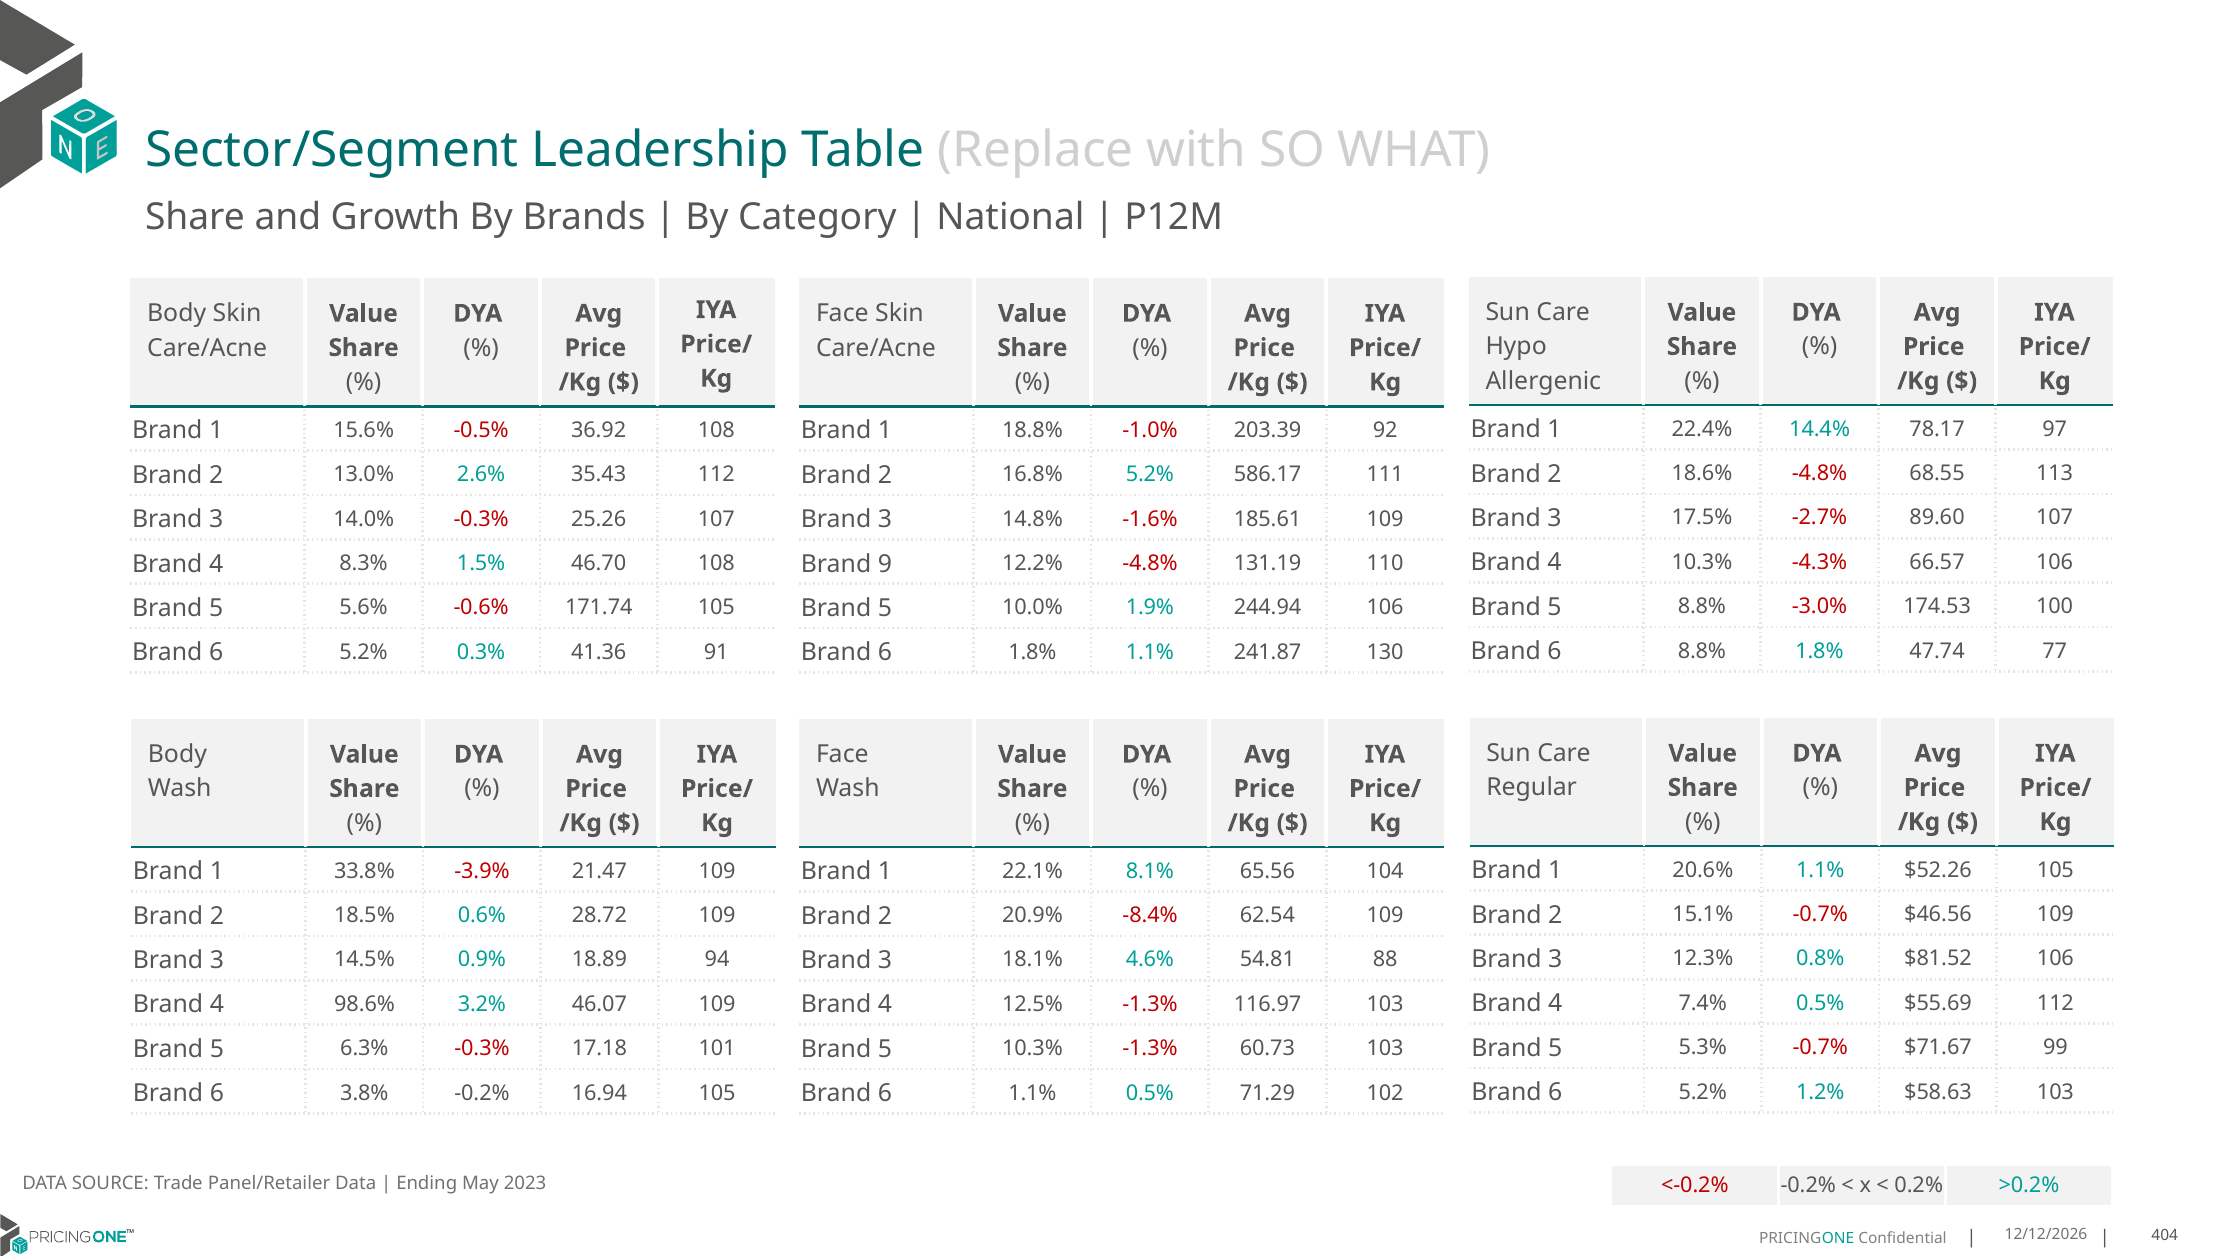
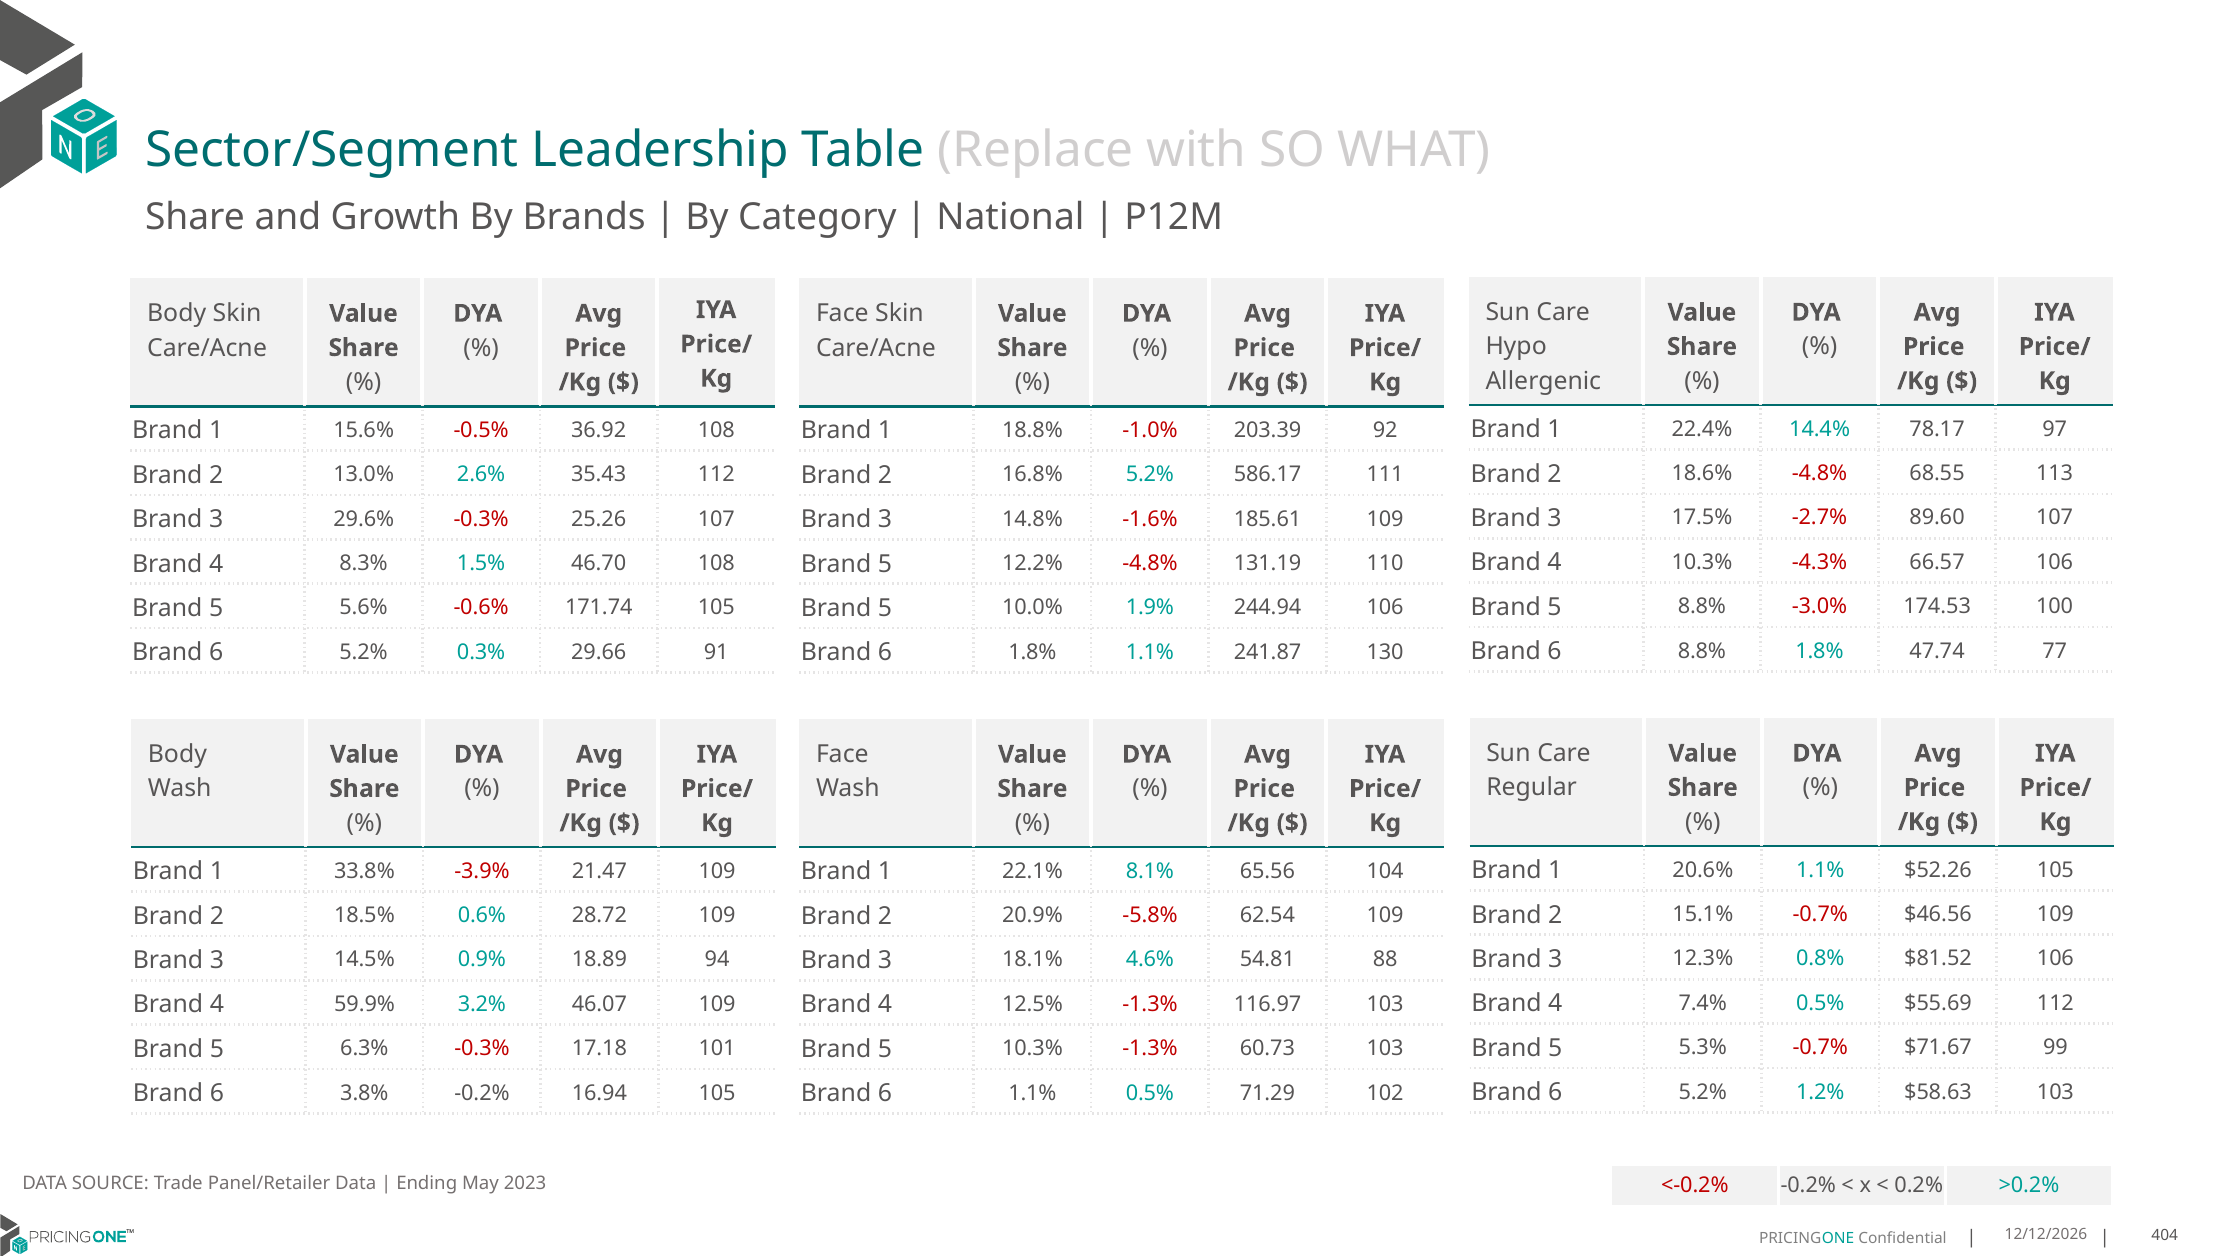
14.0%: 14.0% -> 29.6%
9 at (885, 564): 9 -> 5
41.36: 41.36 -> 29.66
-8.4%: -8.4% -> -5.8%
98.6%: 98.6% -> 59.9%
